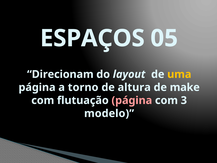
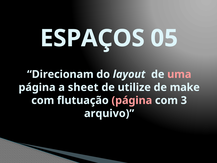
uma colour: yellow -> pink
torno: torno -> sheet
altura: altura -> utilize
modelo: modelo -> arquivo
